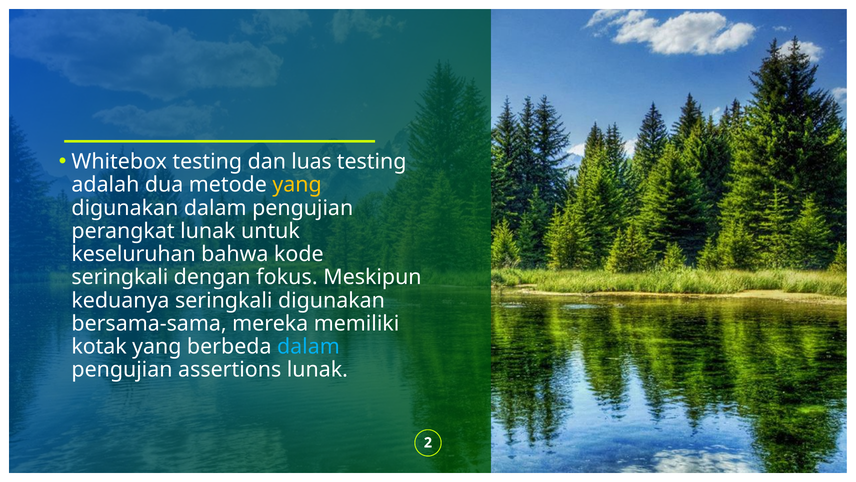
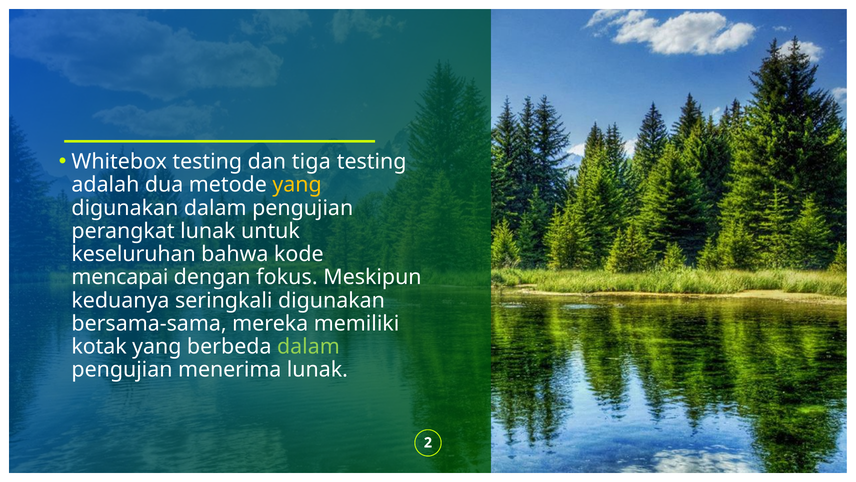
luas: luas -> tiga
seringkali at (120, 277): seringkali -> mencapai
dalam at (308, 346) colour: light blue -> light green
assertions: assertions -> menerima
